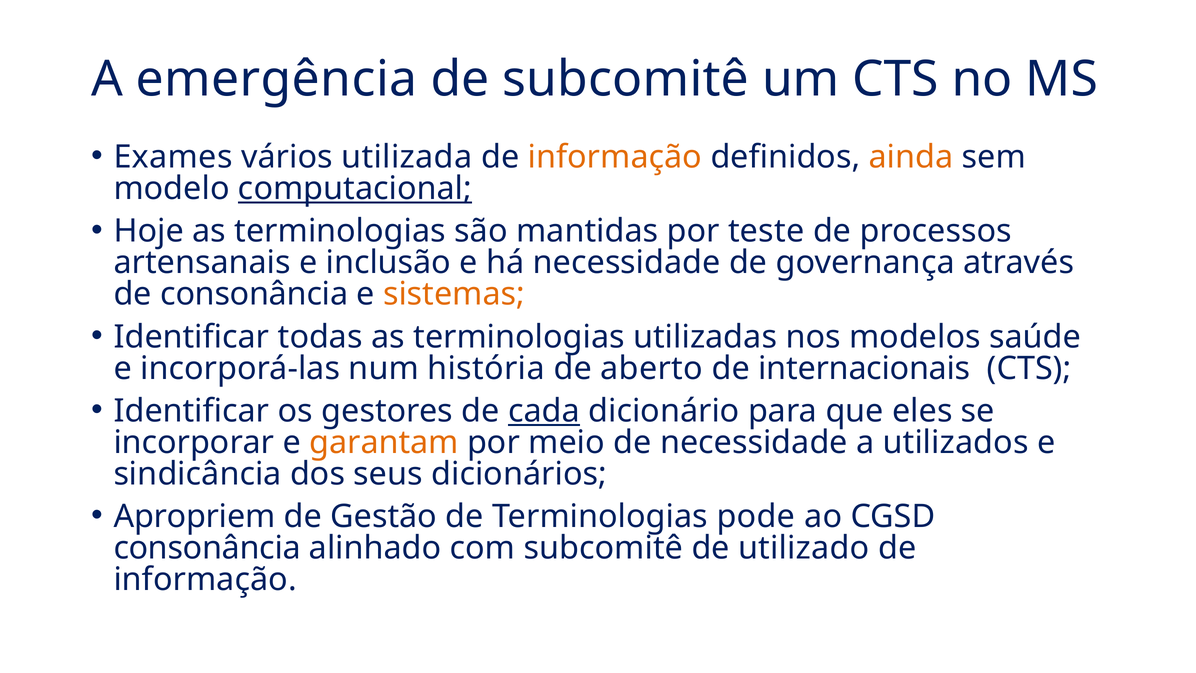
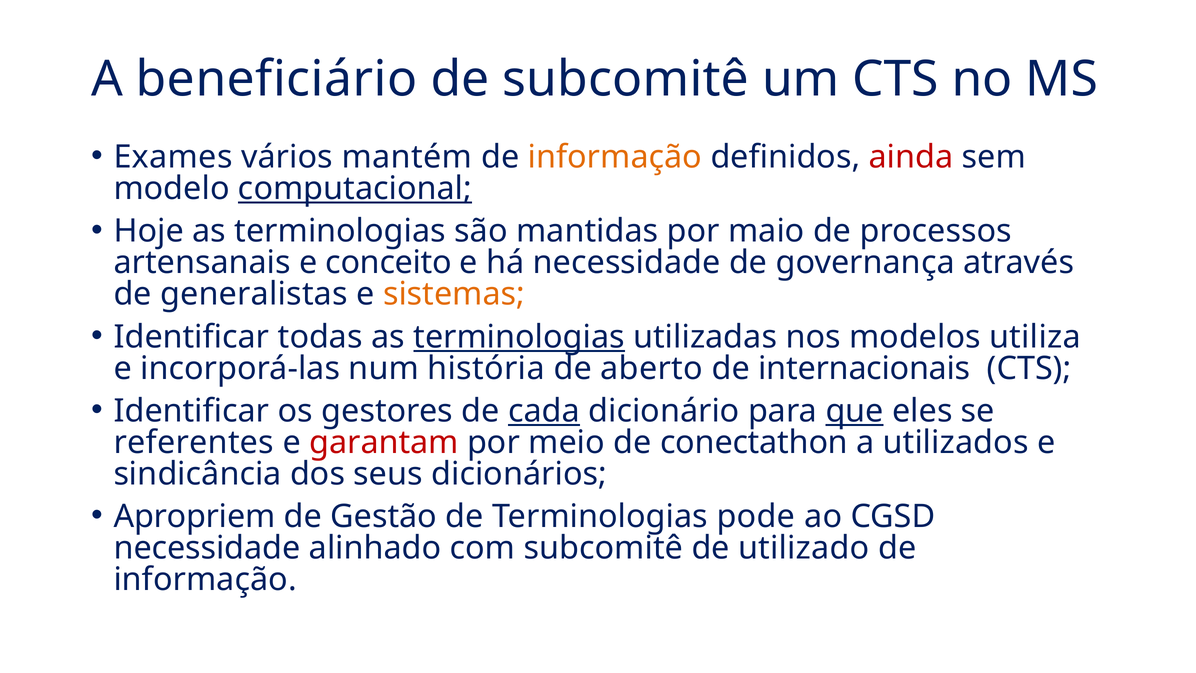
emergência: emergência -> beneficiário
utilizada: utilizada -> mantém
ainda colour: orange -> red
teste: teste -> maio
inclusão: inclusão -> conceito
de consonância: consonância -> generalistas
terminologias at (519, 337) underline: none -> present
saúde: saúde -> utiliza
que underline: none -> present
incorporar: incorporar -> referentes
garantam colour: orange -> red
de necessidade: necessidade -> conectathon
consonância at (207, 548): consonância -> necessidade
